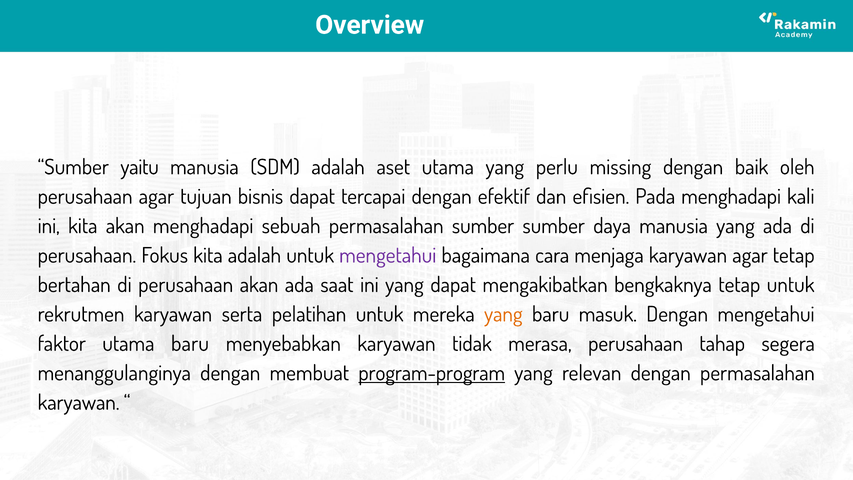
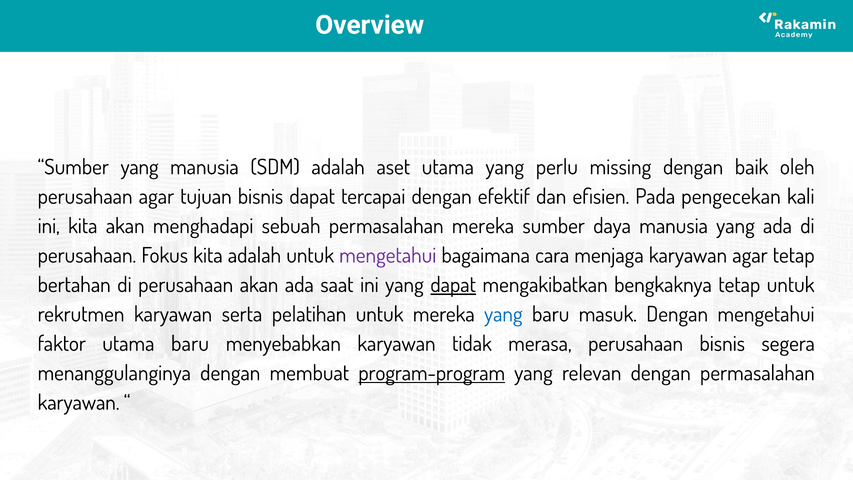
Sumber yaitu: yaitu -> yang
Pada menghadapi: menghadapi -> pengecekan
permasalahan sumber: sumber -> mereka
dapat at (453, 285) underline: none -> present
yang at (503, 314) colour: orange -> blue
perusahaan tahap: tahap -> bisnis
